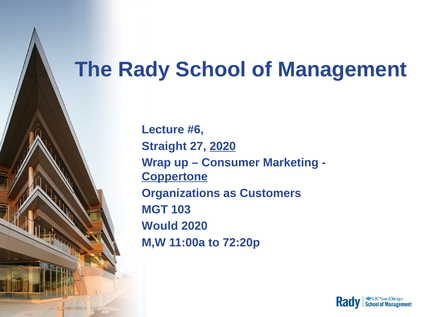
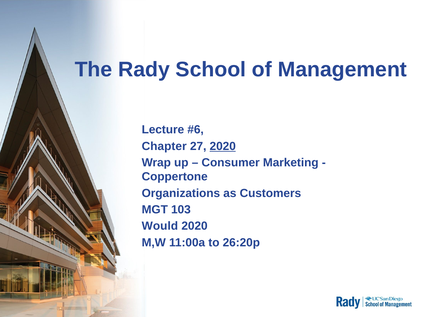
Straight: Straight -> Chapter
Coppertone underline: present -> none
72:20p: 72:20p -> 26:20p
